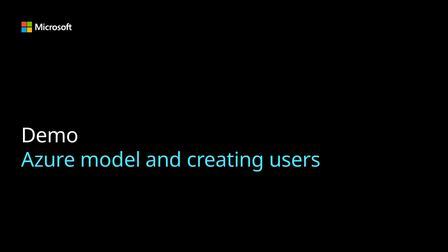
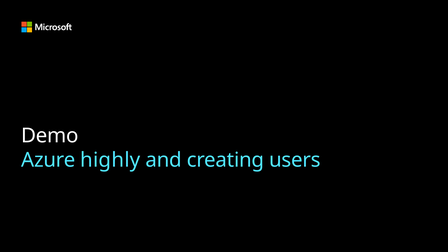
model: model -> highly
